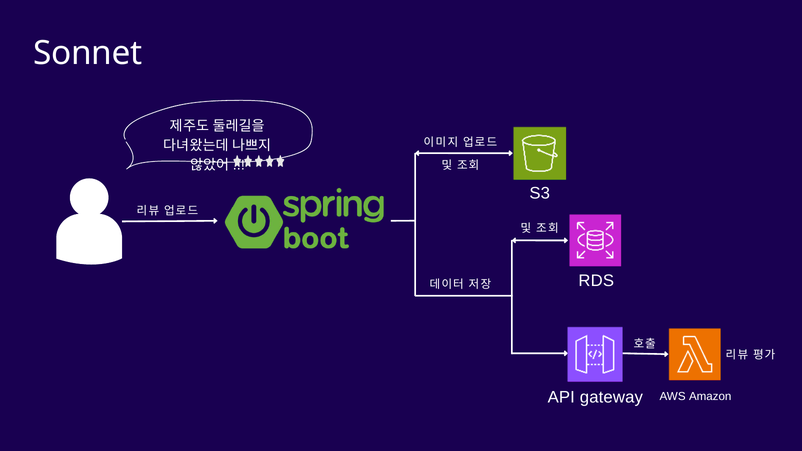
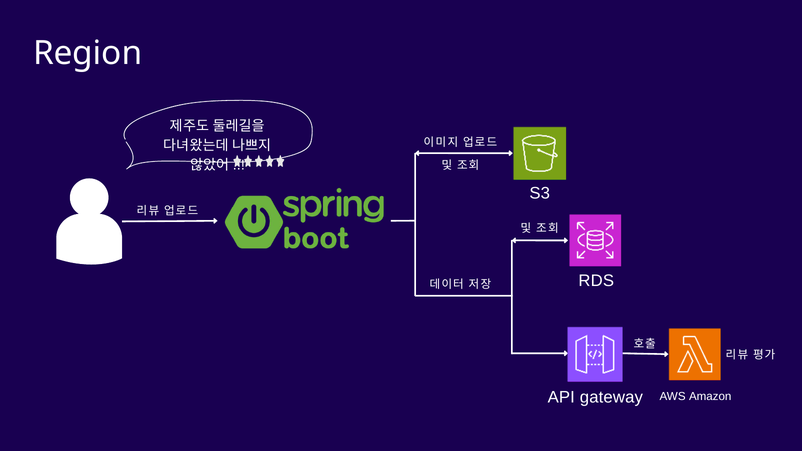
Sonnet: Sonnet -> Region
